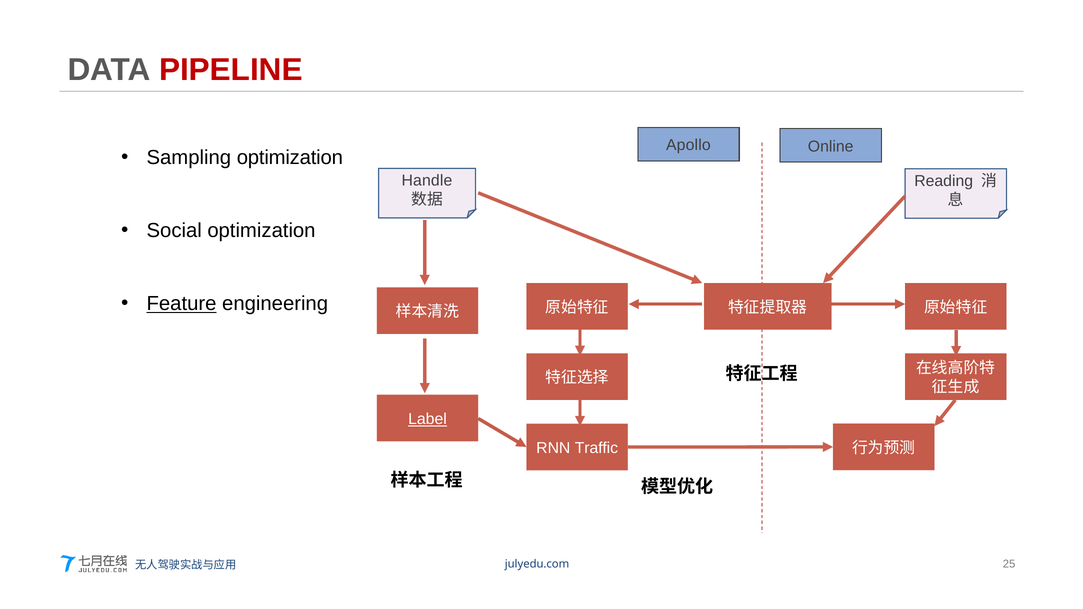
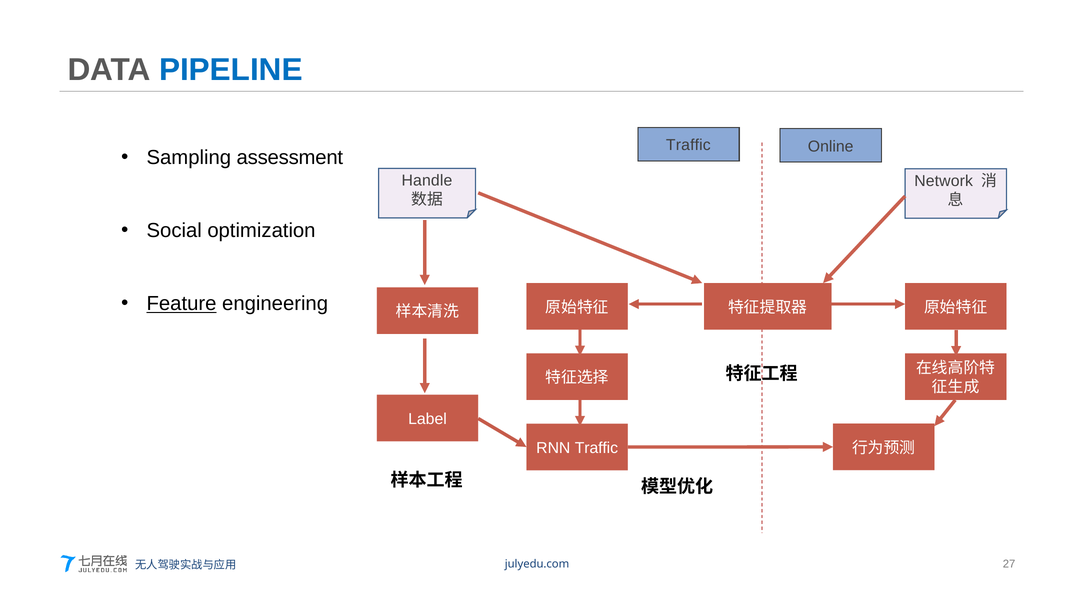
PIPELINE colour: red -> blue
Apollo at (688, 145): Apollo -> Traffic
Sampling optimization: optimization -> assessment
Reading: Reading -> Network
Label underline: present -> none
25: 25 -> 27
